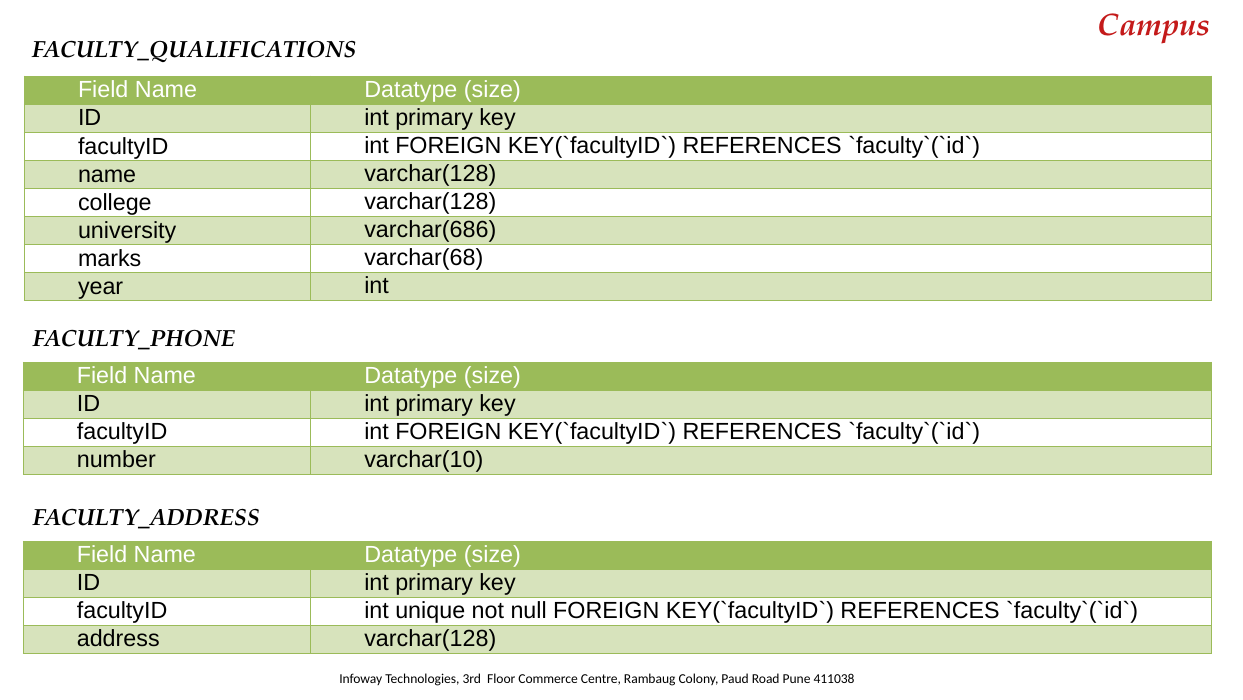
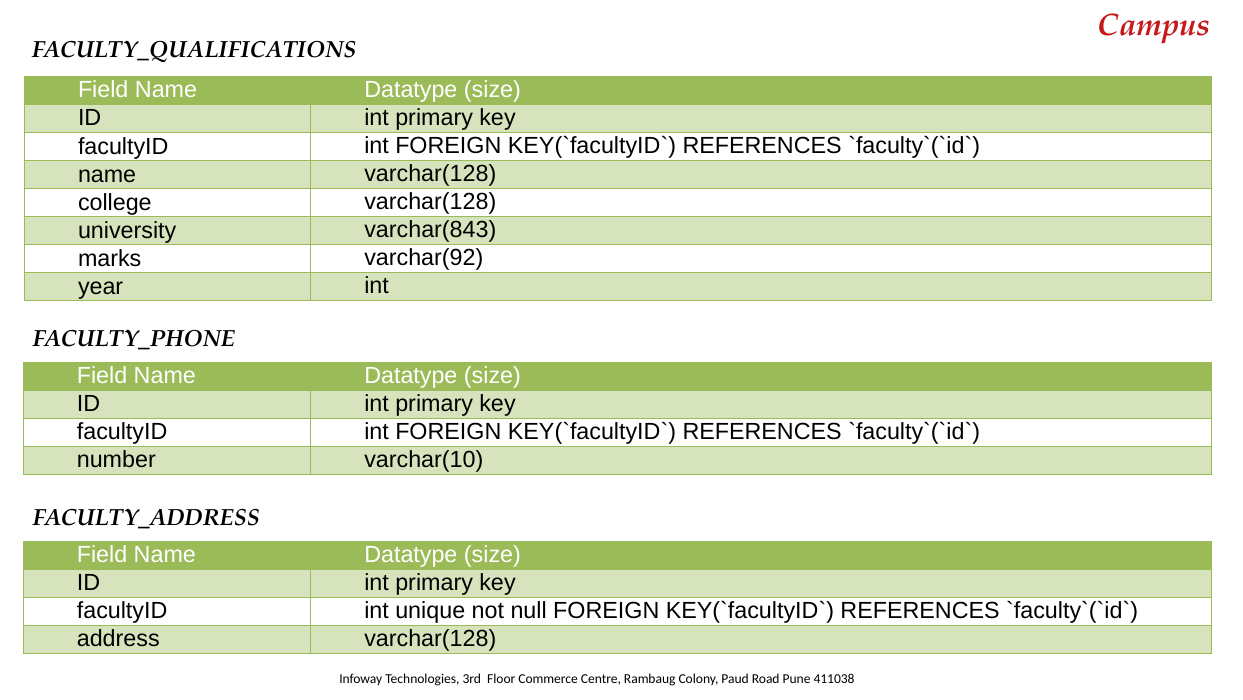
varchar(686: varchar(686 -> varchar(843
varchar(68: varchar(68 -> varchar(92
